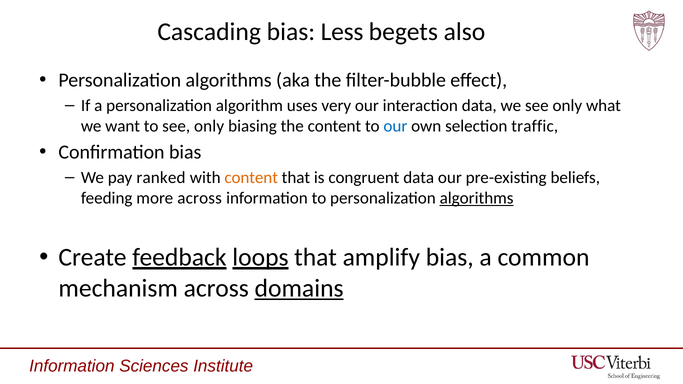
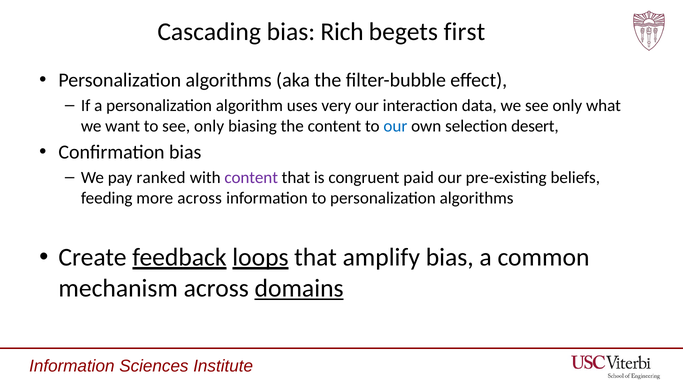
Less: Less -> Rich
also: also -> first
traffic: traffic -> desert
content at (251, 178) colour: orange -> purple
congruent data: data -> paid
algorithms at (477, 198) underline: present -> none
